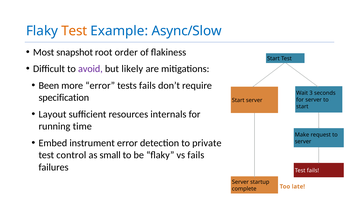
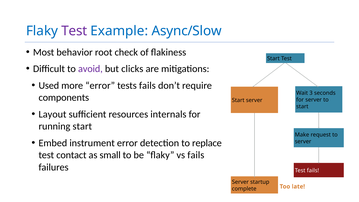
Test at (74, 31) colour: orange -> purple
snapshot: snapshot -> behavior
order: order -> check
likely: likely -> clicks
Been: Been -> Used
specification: specification -> components
running time: time -> start
private: private -> replace
control: control -> contact
